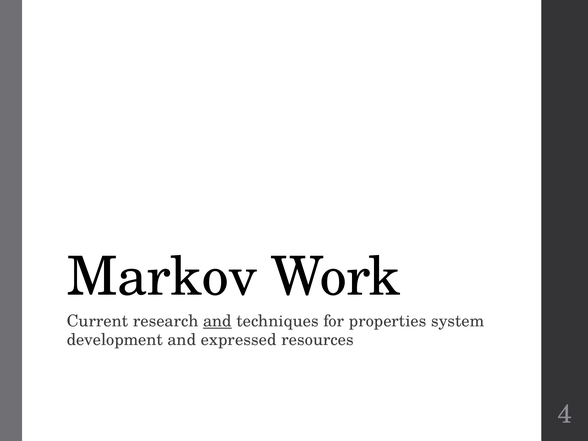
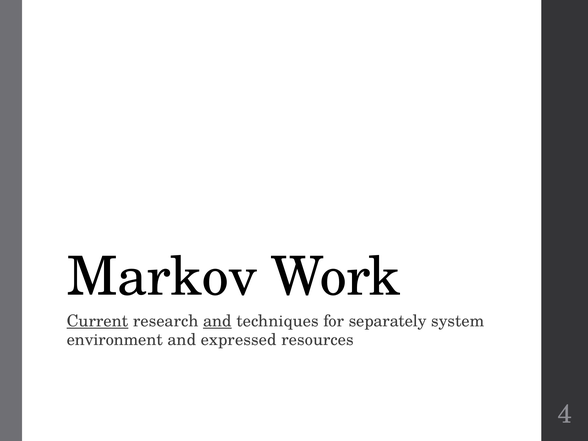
Current underline: none -> present
properties: properties -> separately
development: development -> environment
